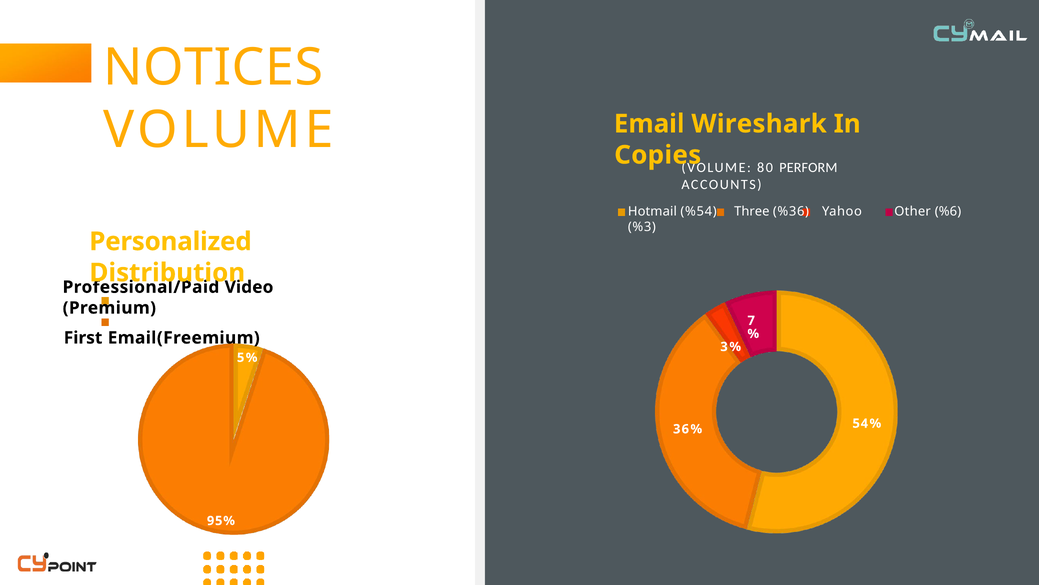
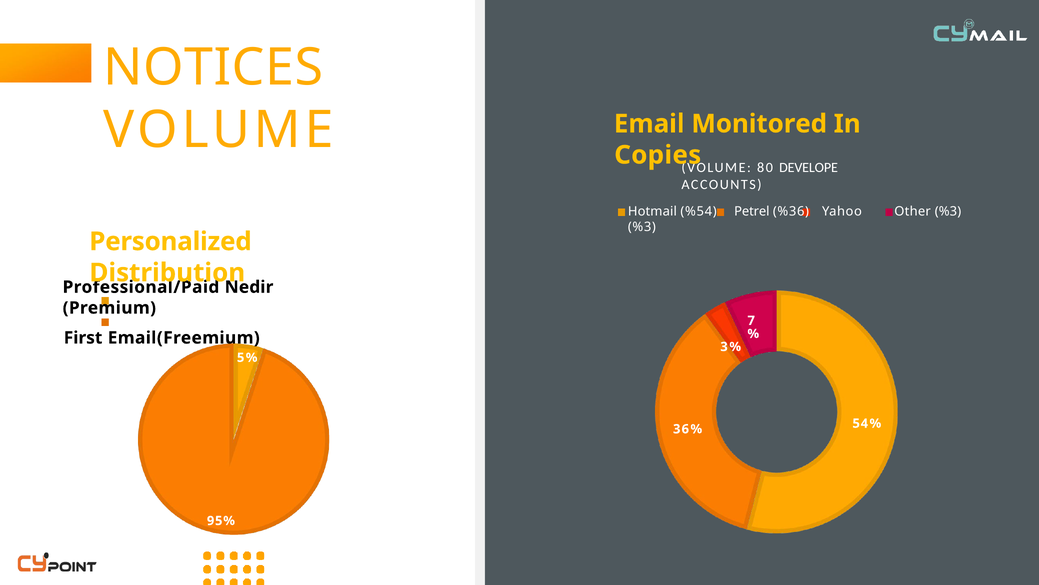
Wireshark: Wireshark -> Monitored
PERFORM: PERFORM -> DEVELOPE
Three: Three -> Petrel
Other %6: %6 -> %3
Video: Video -> Nedir
